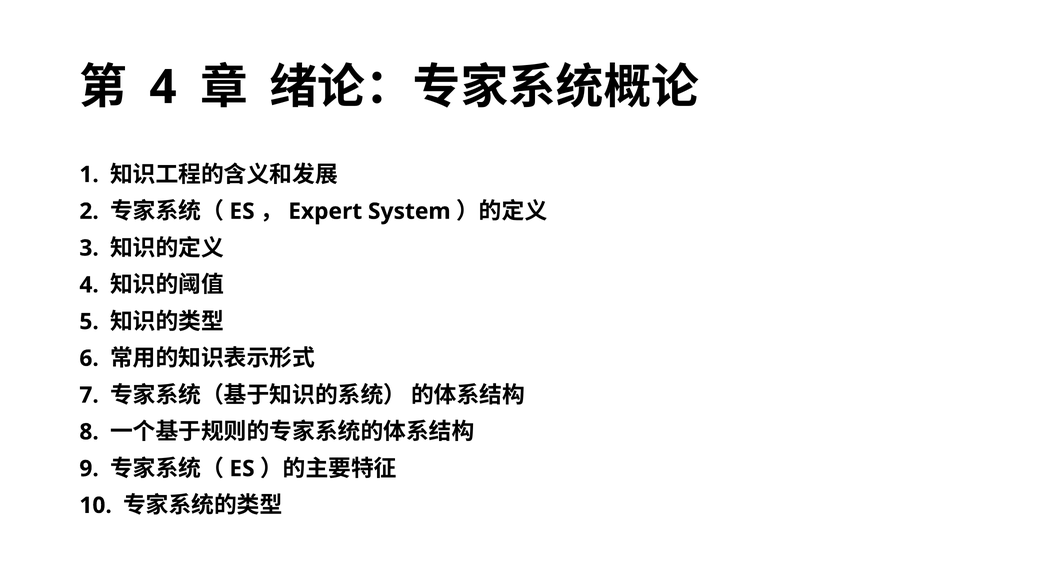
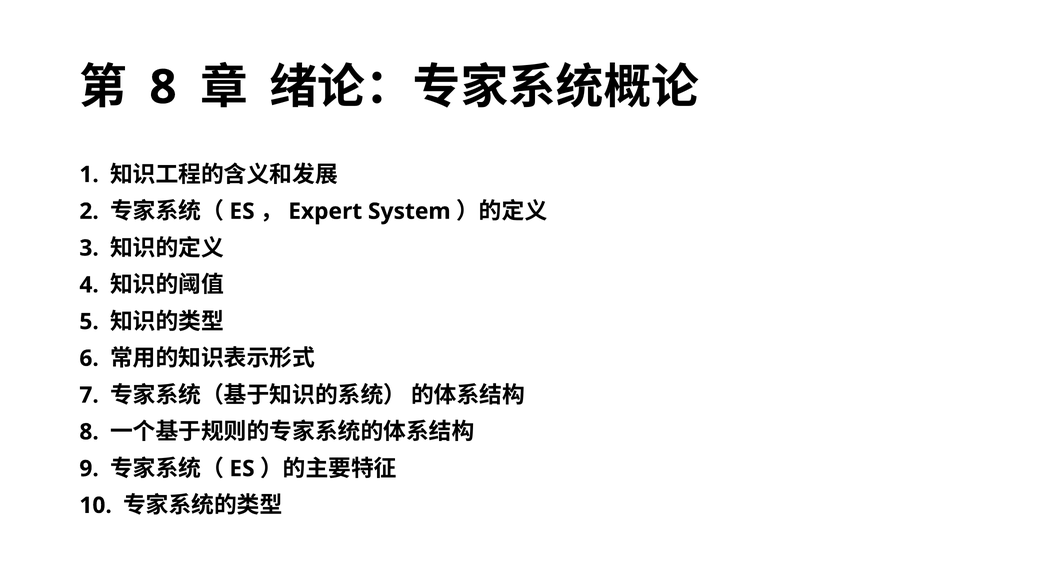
4 at (163, 87): 4 -> 8
